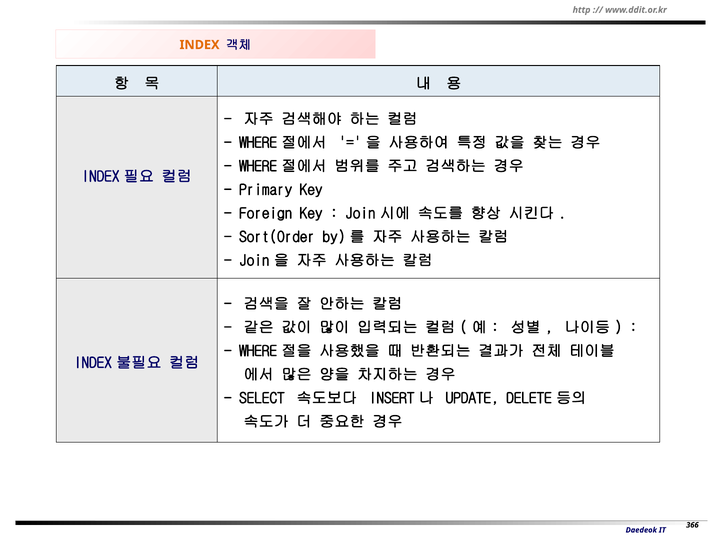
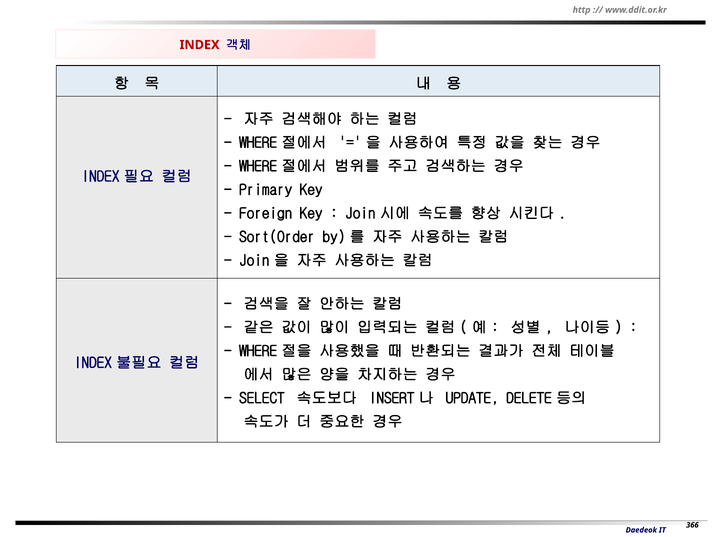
INDEX at (200, 45) colour: orange -> red
